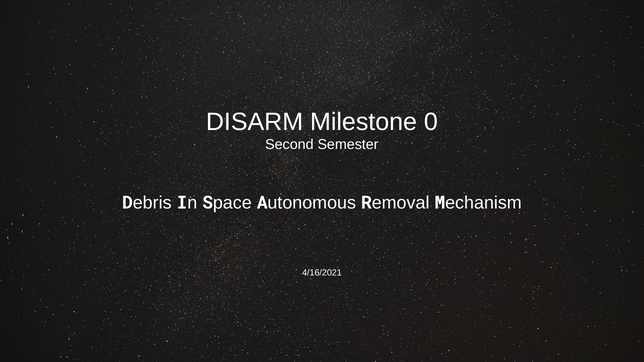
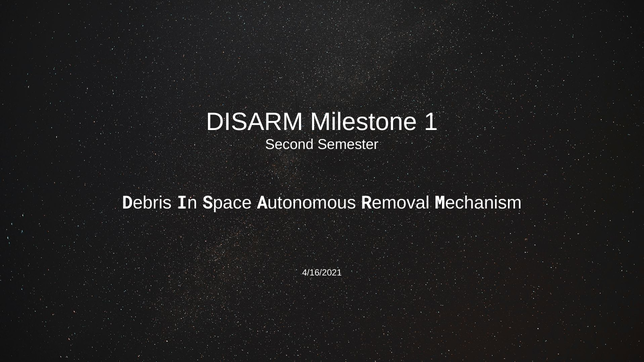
0: 0 -> 1
